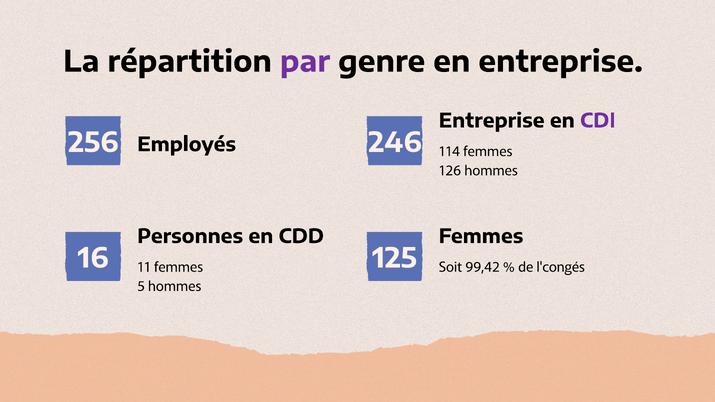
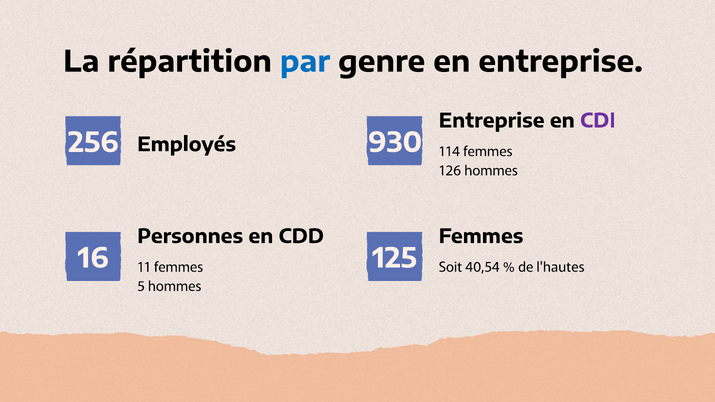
par colour: purple -> blue
246: 246 -> 930
99,42: 99,42 -> 40,54
l'congés: l'congés -> l'hautes
